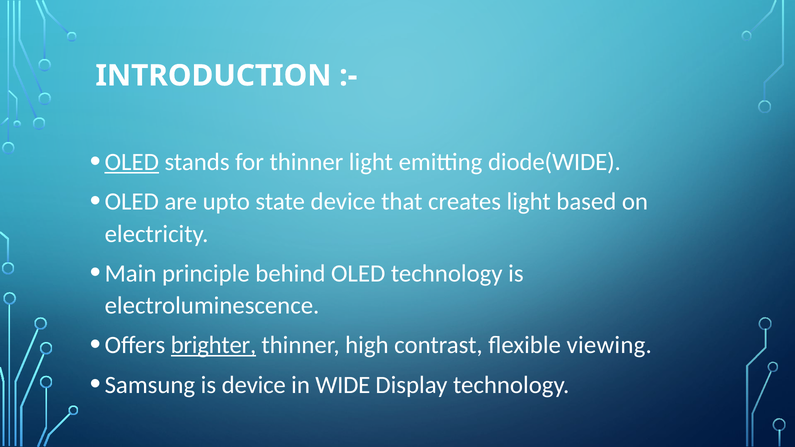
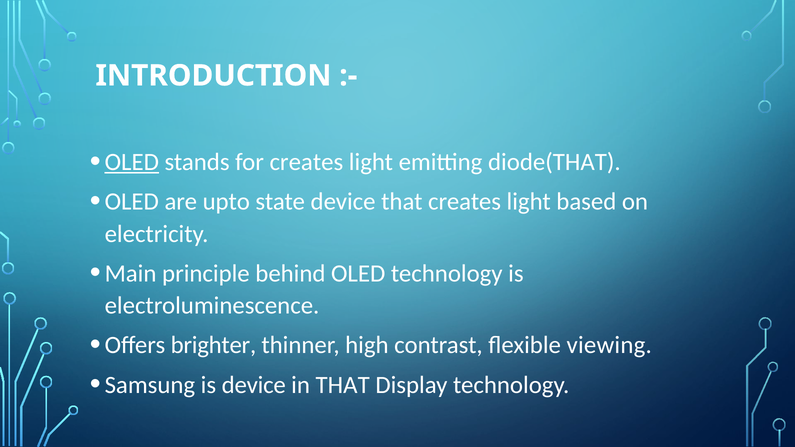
for thinner: thinner -> creates
diode(WIDE: diode(WIDE -> diode(THAT
brighter underline: present -> none
in WIDE: WIDE -> THAT
